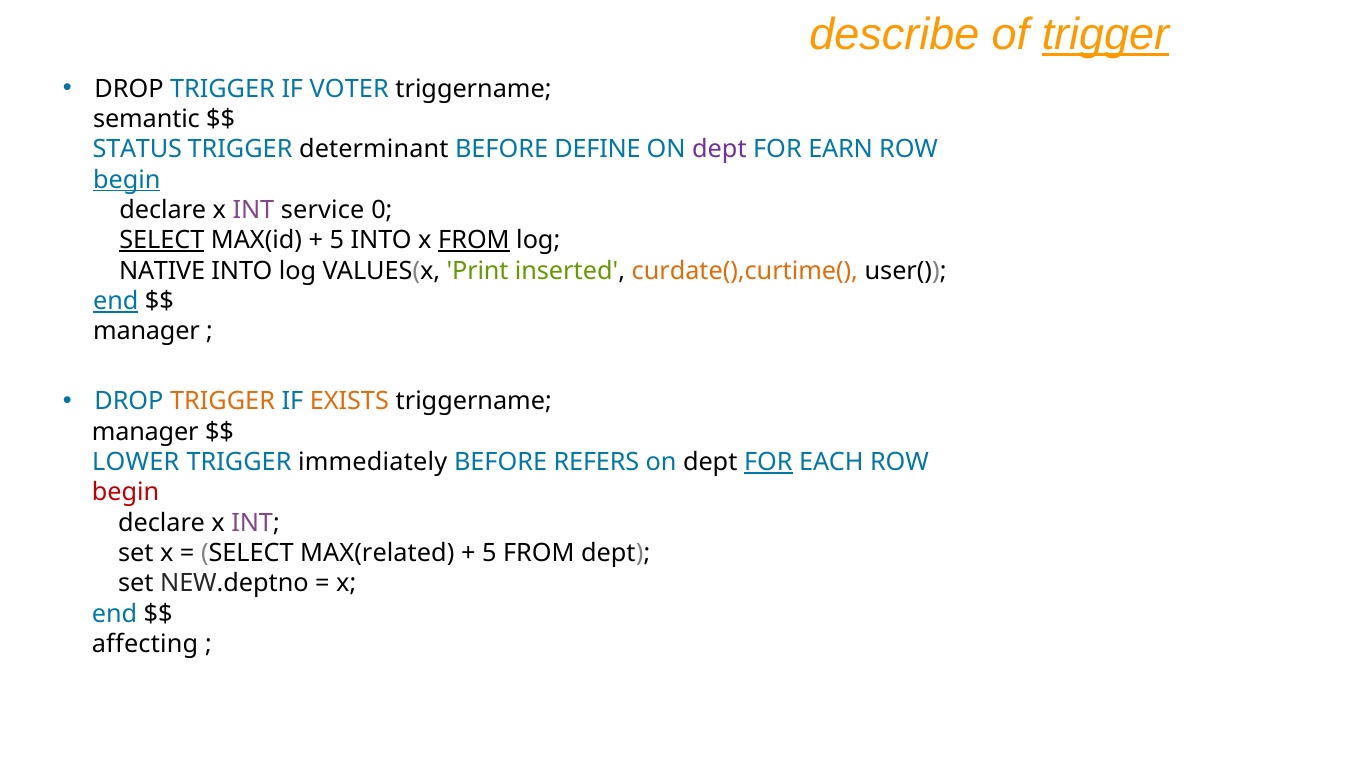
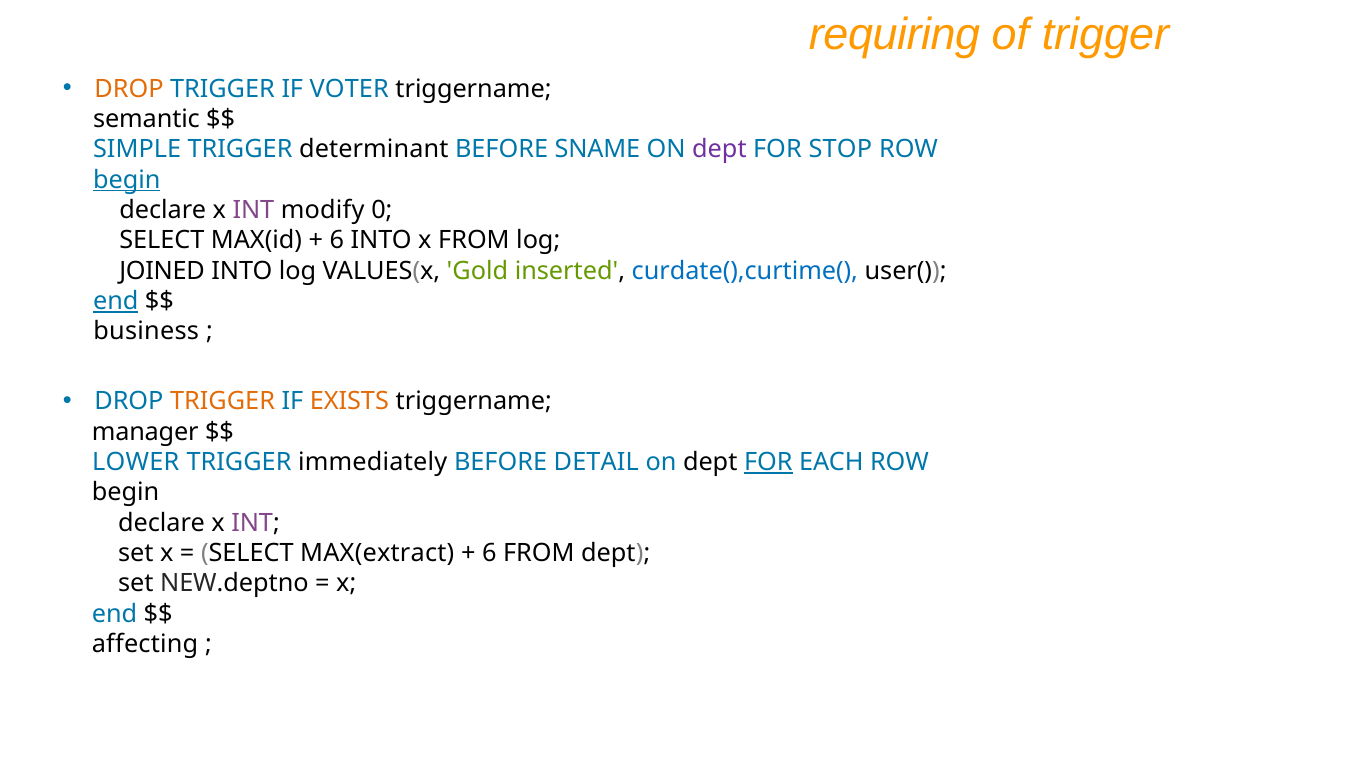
describe: describe -> requiring
trigger at (1105, 35) underline: present -> none
DROP at (129, 89) colour: black -> orange
STATUS: STATUS -> SIMPLE
DEFINE: DEFINE -> SNAME
EARN: EARN -> STOP
service: service -> modify
SELECT at (162, 240) underline: present -> none
5 at (337, 240): 5 -> 6
FROM at (474, 240) underline: present -> none
NATIVE: NATIVE -> JOINED
Print: Print -> Gold
curdate(),curtime( colour: orange -> blue
manager at (146, 331): manager -> business
REFERS: REFERS -> DETAIL
begin at (126, 493) colour: red -> black
MAX(related: MAX(related -> MAX(extract
5 at (489, 553): 5 -> 6
